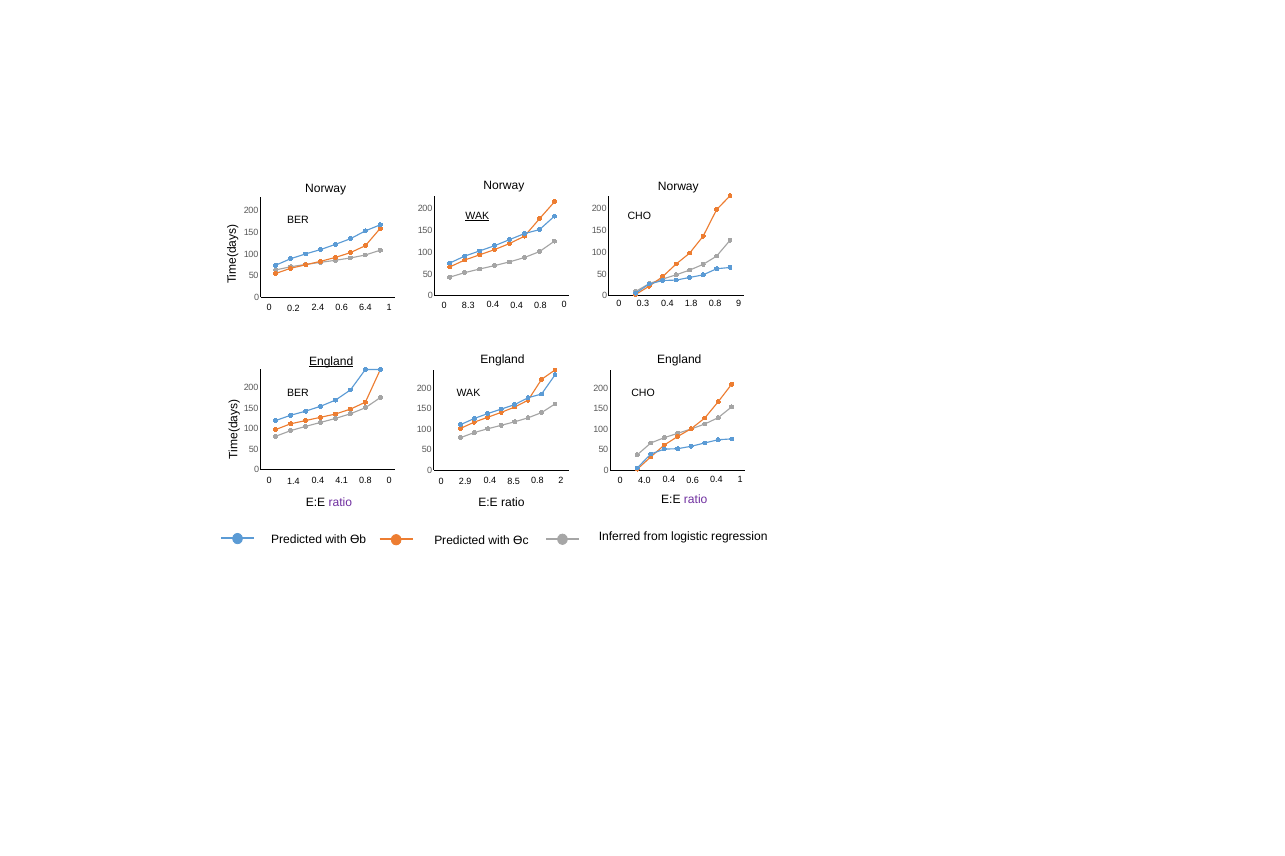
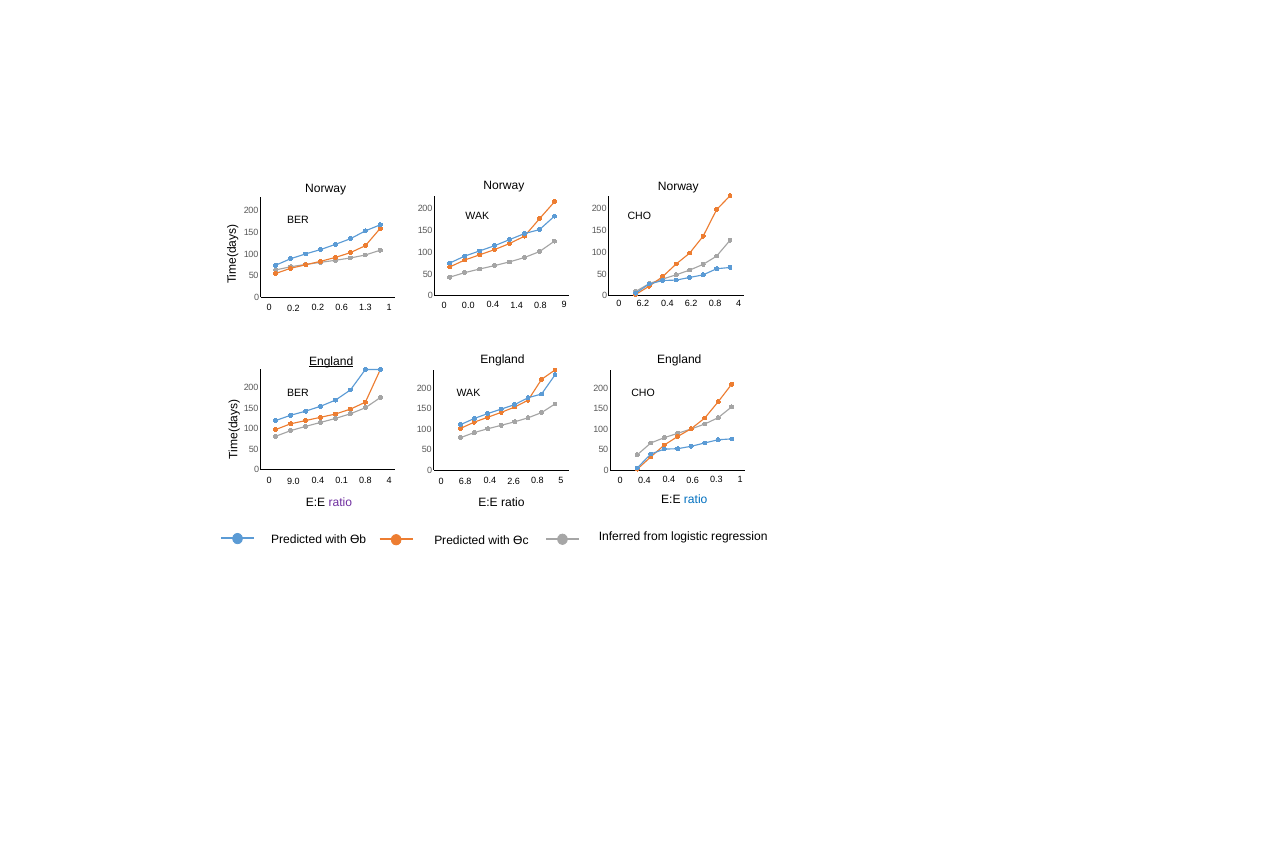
WAK at (477, 216) underline: present -> none
0 0.3: 0.3 -> 6.2
0.4 1.8: 1.8 -> 6.2
9 at (739, 303): 9 -> 4
8.3: 8.3 -> 0.0
0.4 0.4: 0.4 -> 1.4
0 at (564, 305): 0 -> 9
0.2 2.4: 2.4 -> 0.2
6.4: 6.4 -> 1.3
1.4: 1.4 -> 9.0
4.1: 4.1 -> 0.1
0 at (389, 481): 0 -> 4
0 4.0: 4.0 -> 0.4
0.6 0.4: 0.4 -> 0.3
2.9: 2.9 -> 6.8
8.5: 8.5 -> 2.6
2: 2 -> 5
ratio at (696, 500) colour: purple -> blue
